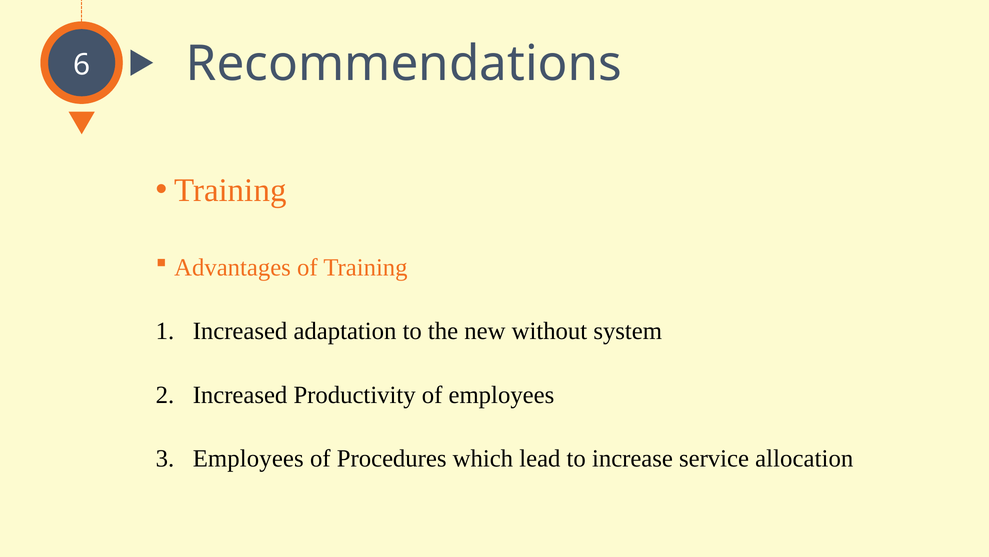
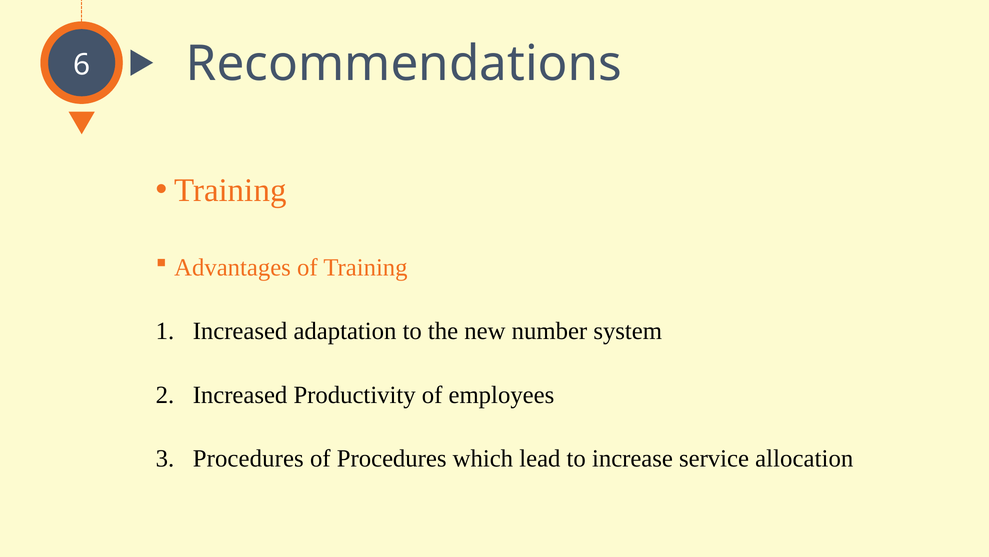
without: without -> number
Employees at (248, 458): Employees -> Procedures
